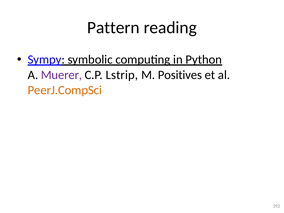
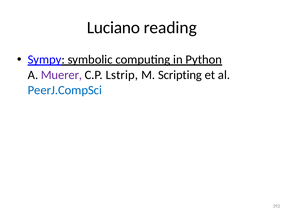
Pattern: Pattern -> Luciano
Positives: Positives -> Scripting
PeerJ.CompSci colour: orange -> blue
